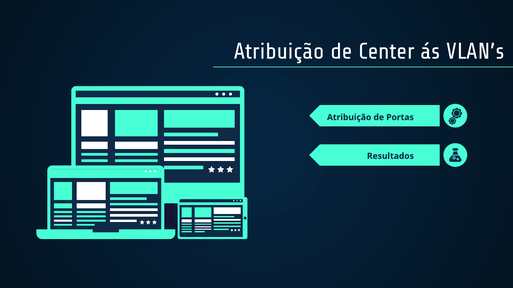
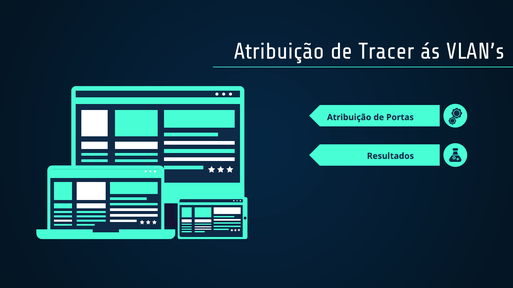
Center: Center -> Tracer
